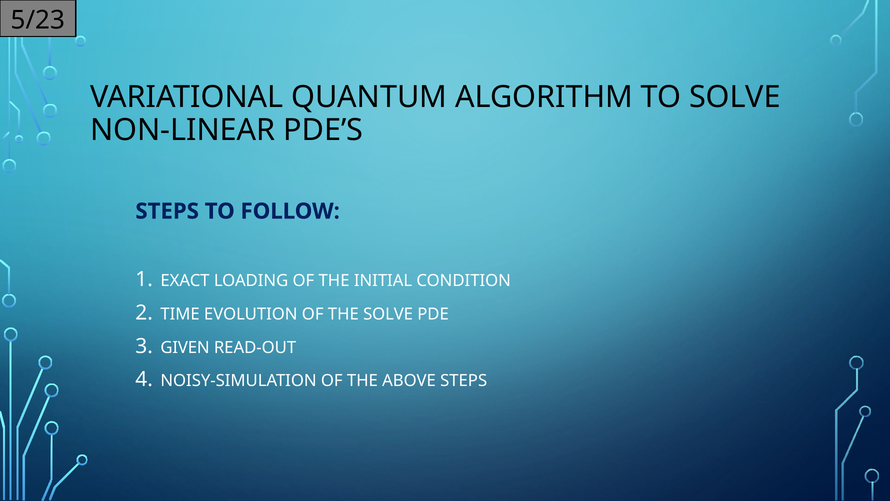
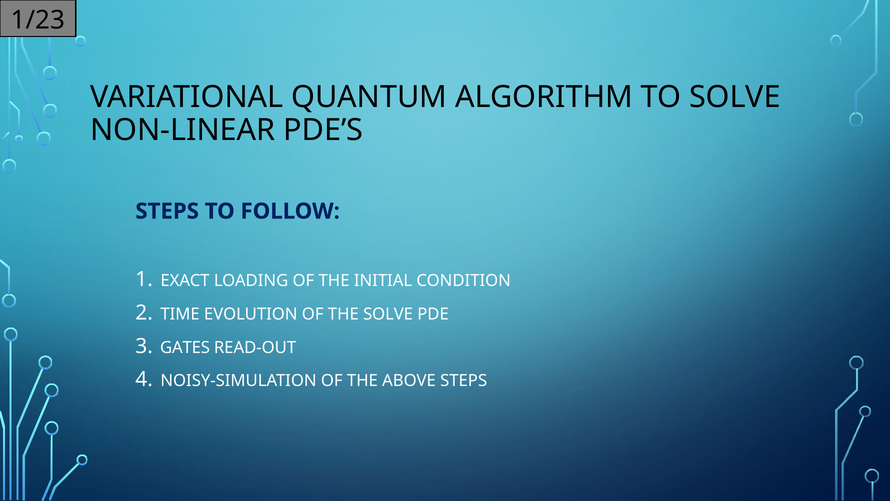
5/23: 5/23 -> 1/23
GIVEN: GIVEN -> GATES
